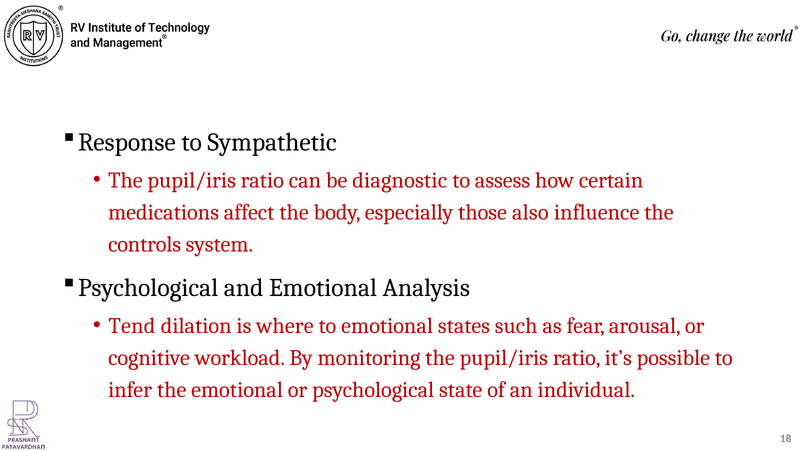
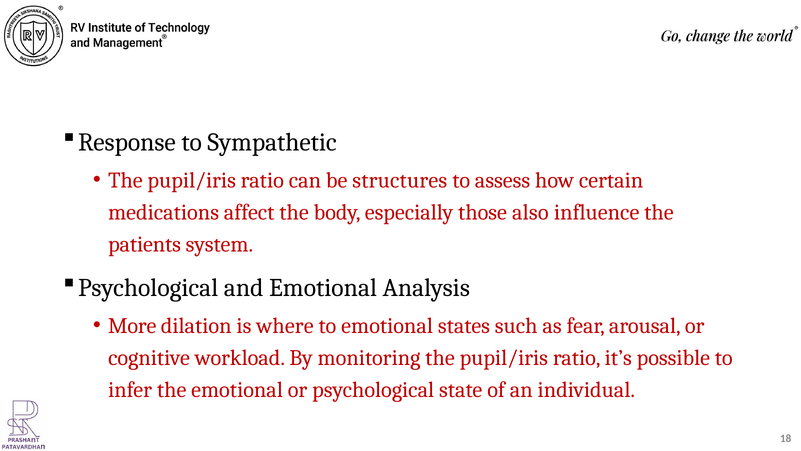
diagnostic: diagnostic -> structures
controls: controls -> patients
Tend: Tend -> More
